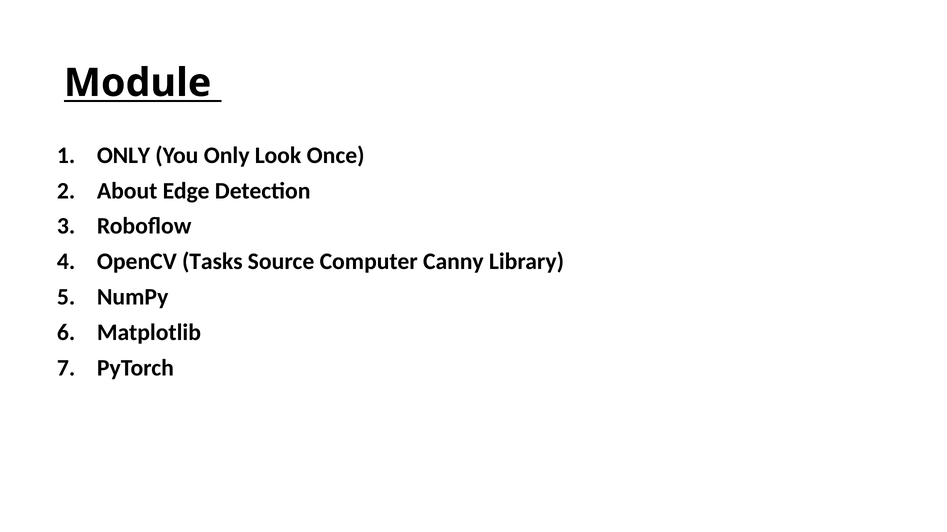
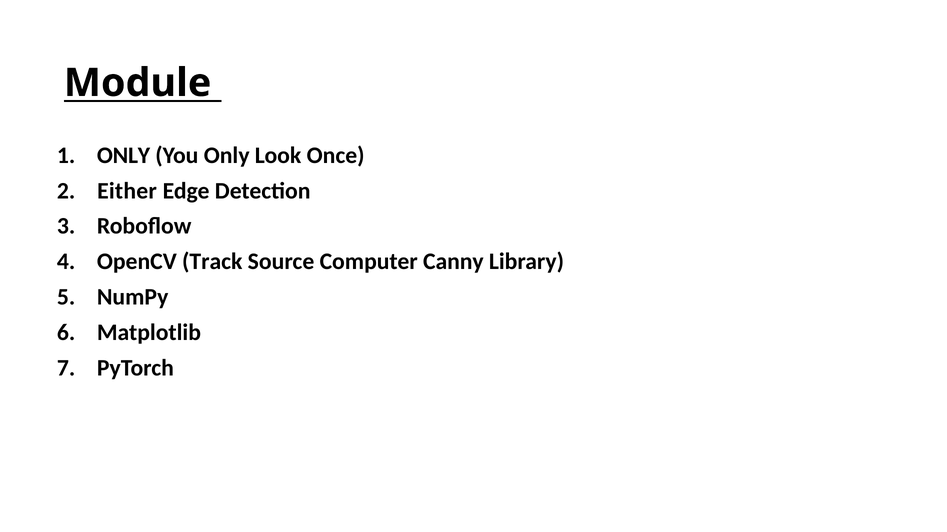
About: About -> Either
Tasks: Tasks -> Track
